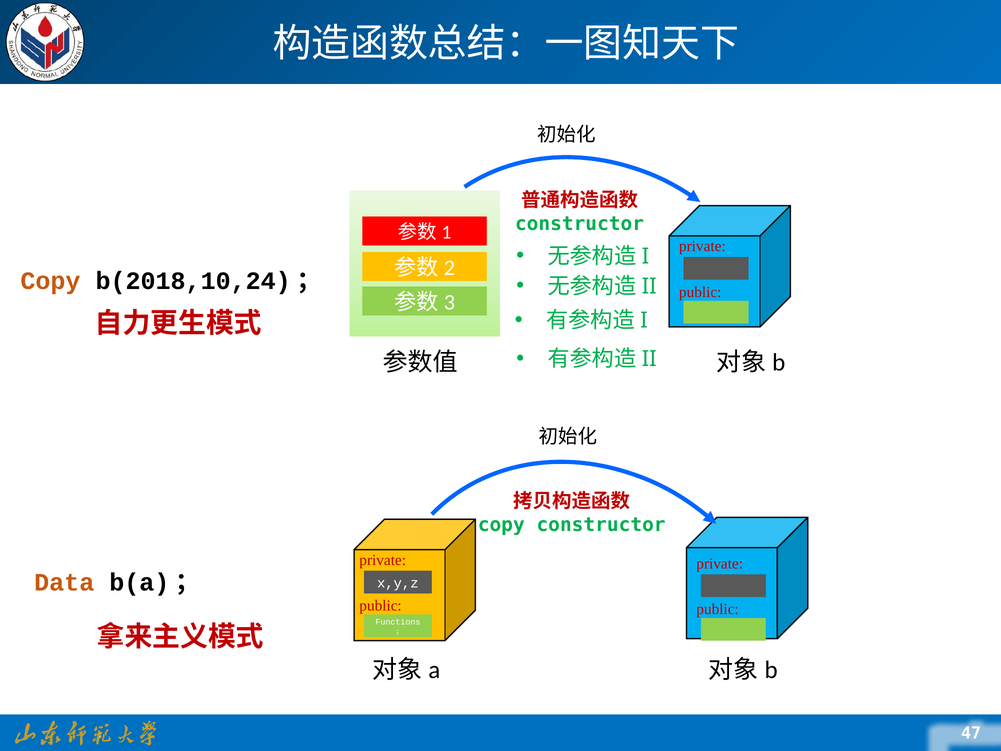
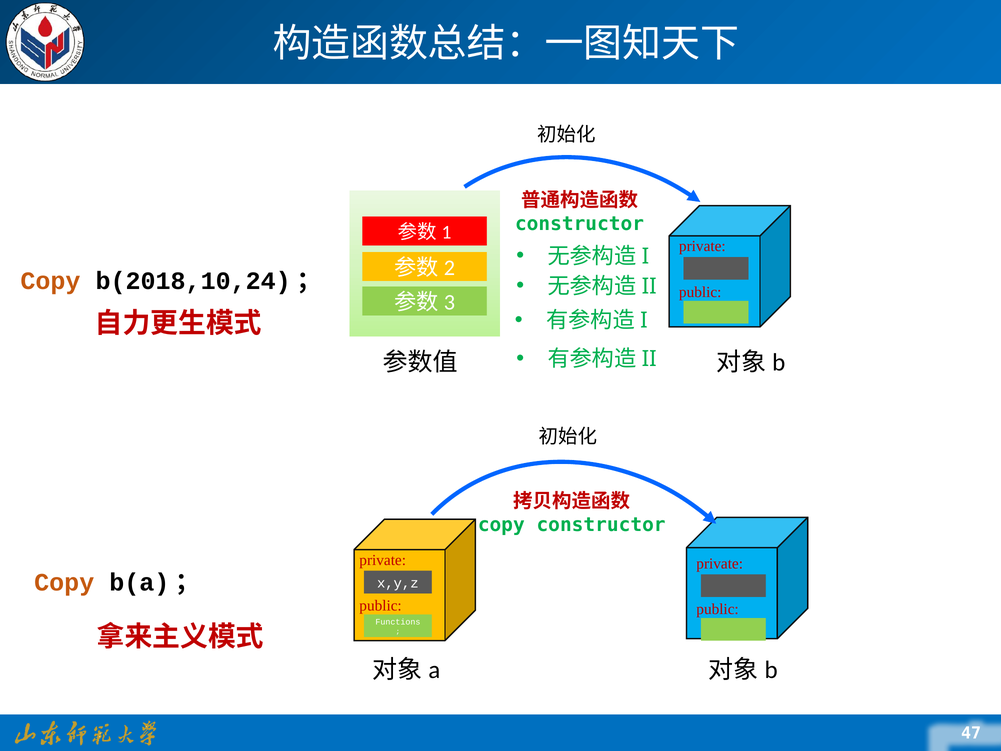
Data at (64, 582): Data -> Copy
